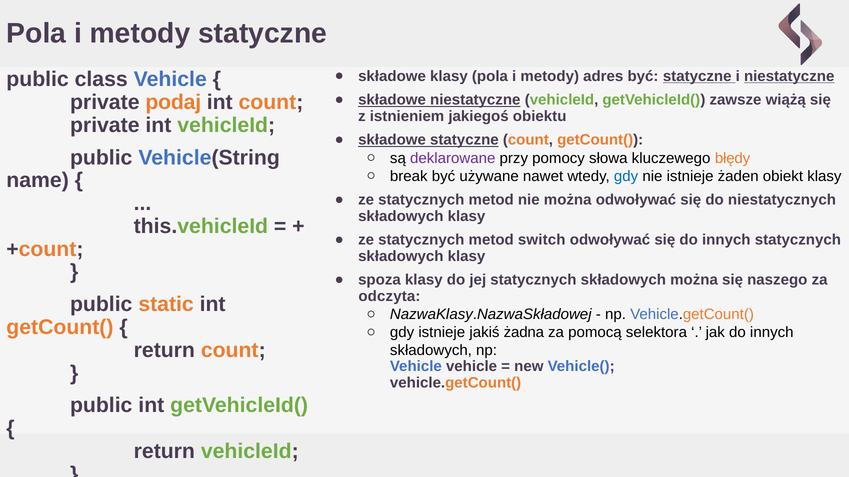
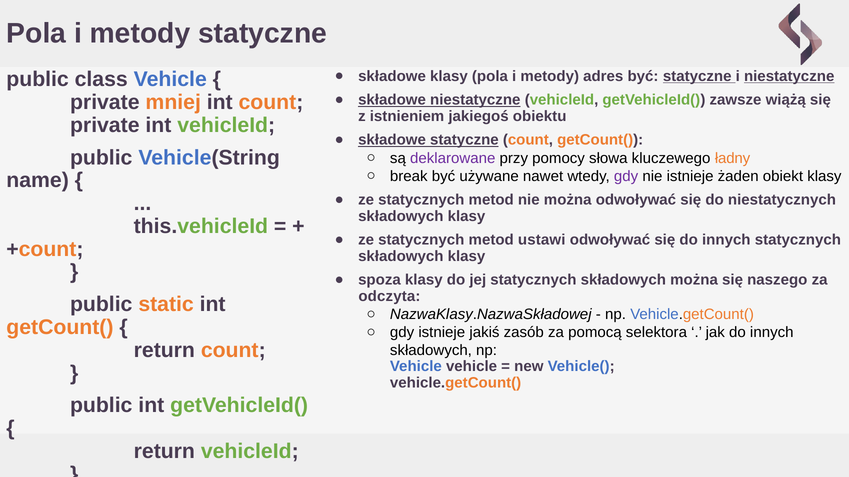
podaj: podaj -> mniej
błędy: błędy -> ładny
gdy at (626, 176) colour: blue -> purple
switch: switch -> ustawi
żadna: żadna -> zasób
